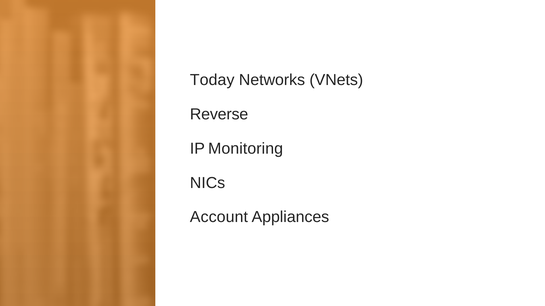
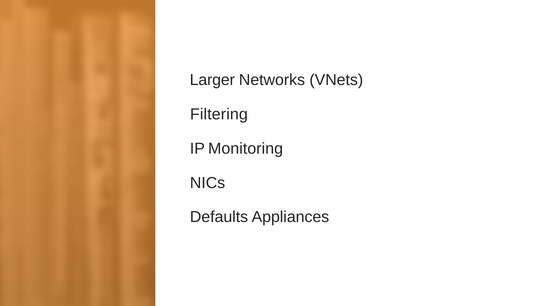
Today: Today -> Larger
Reverse: Reverse -> Filtering
Account: Account -> Defaults
